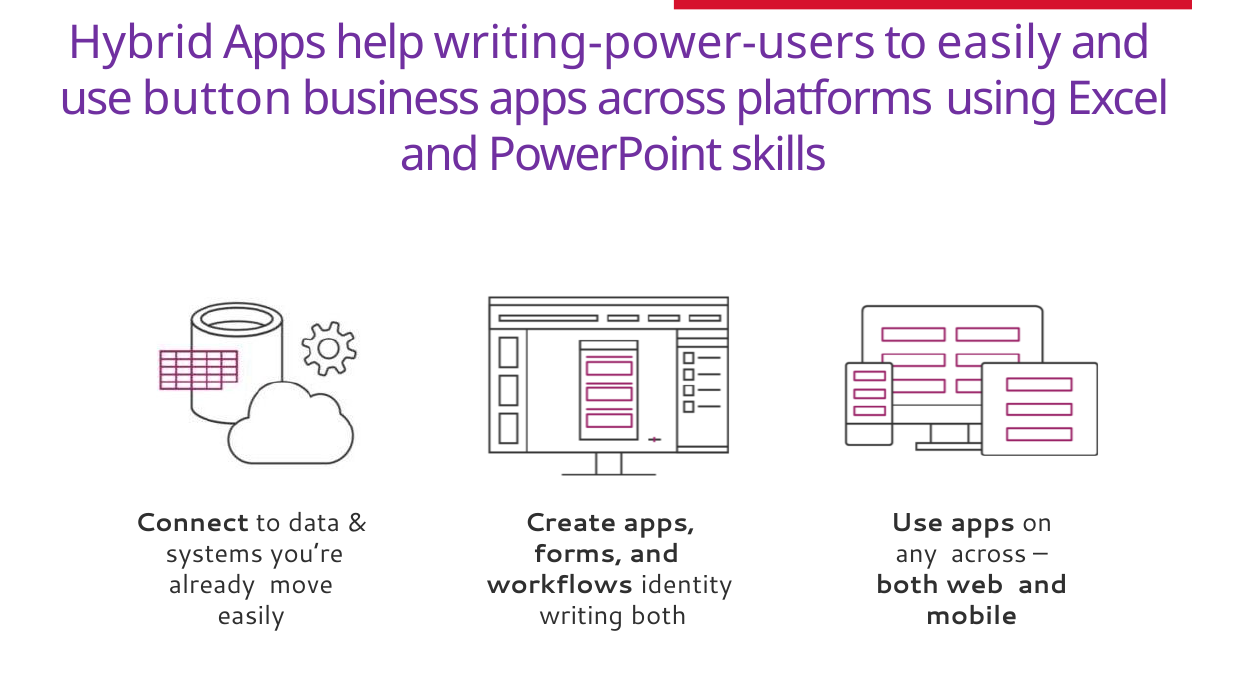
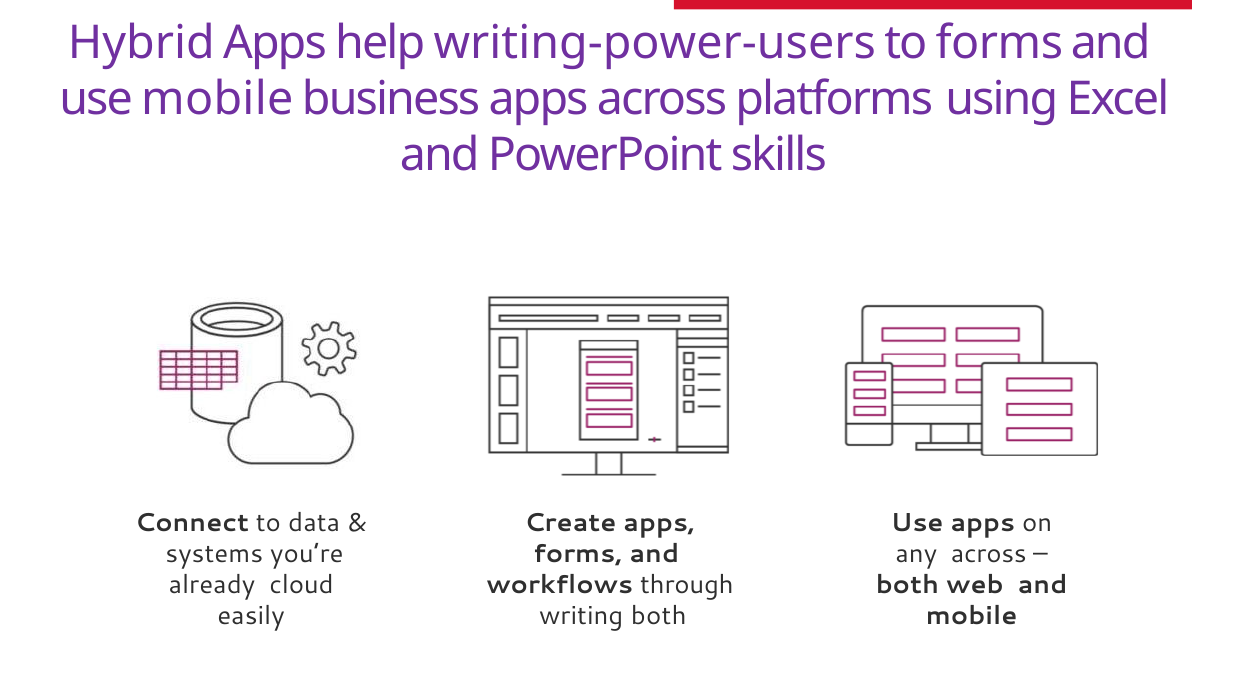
to easily: easily -> forms
use button: button -> mobile
move: move -> cloud
identity: identity -> through
